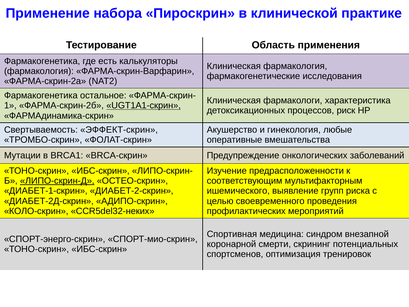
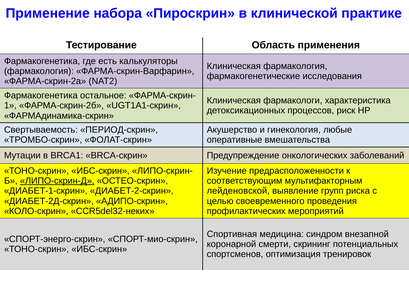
UGT1A1-скрин underline: present -> none
ЭФФЕКТ-скрин: ЭФФЕКТ-скрин -> ПЕРИОД-скрин
ишемического: ишемического -> лейденовской
